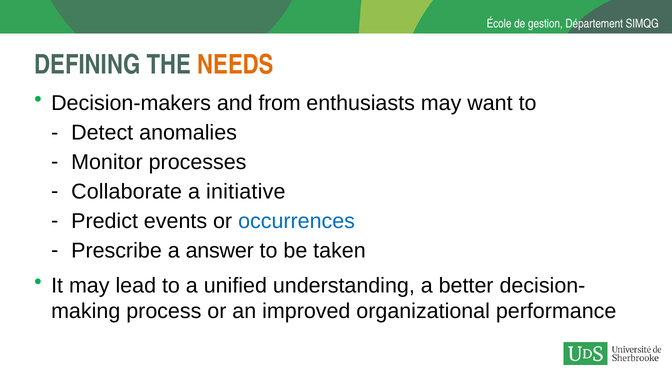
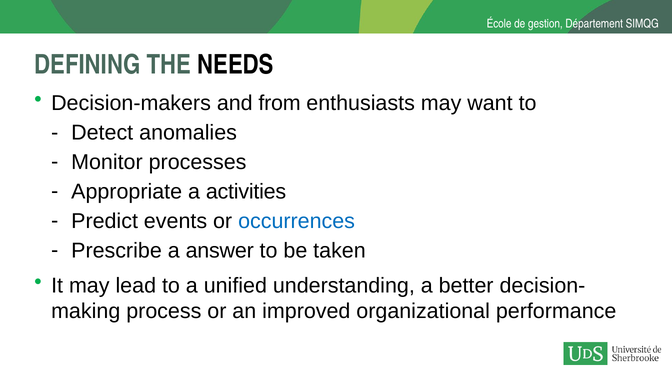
NEEDS colour: orange -> black
Collaborate: Collaborate -> Appropriate
initiative: initiative -> activities
